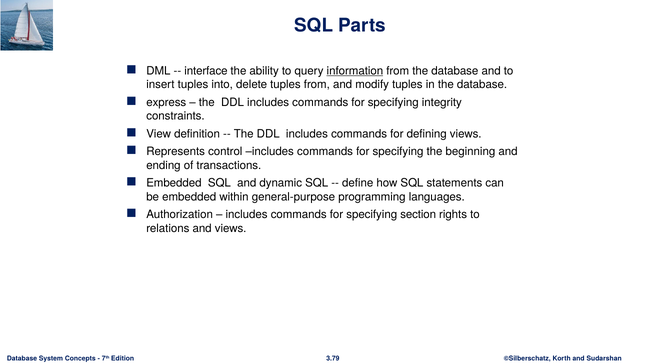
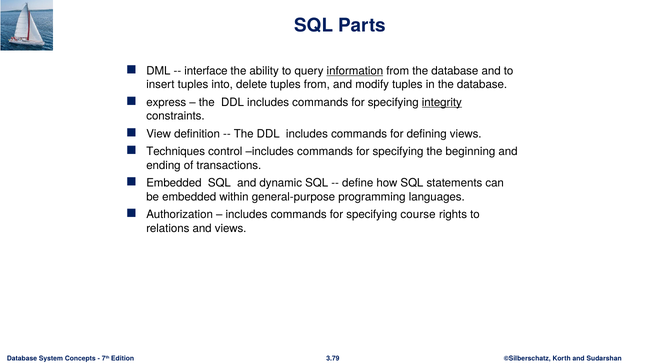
integrity underline: none -> present
Represents: Represents -> Techniques
section: section -> course
